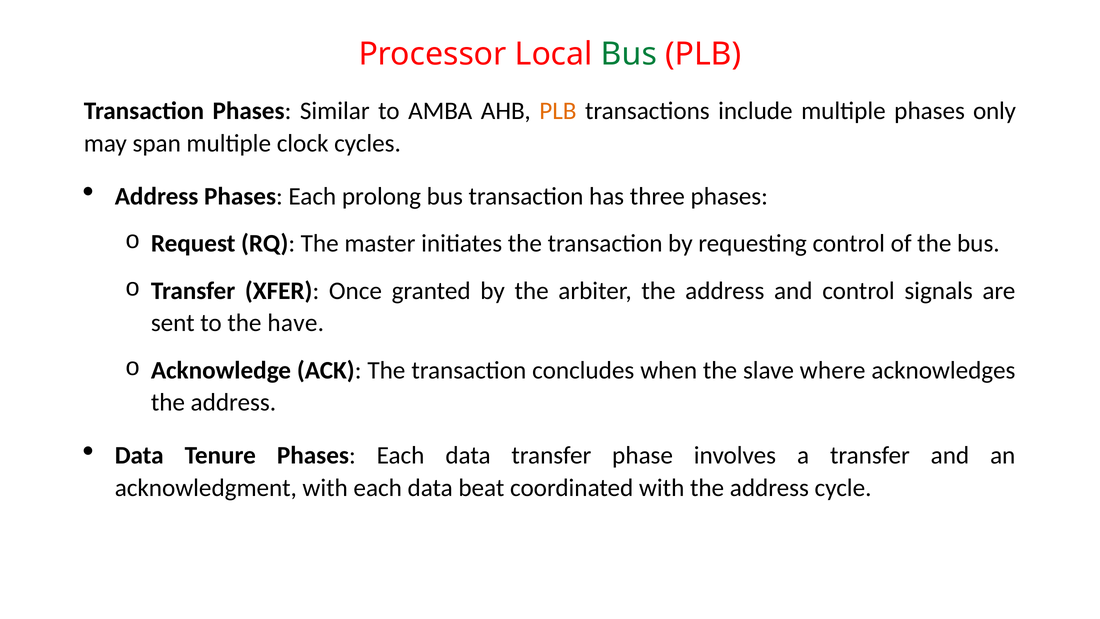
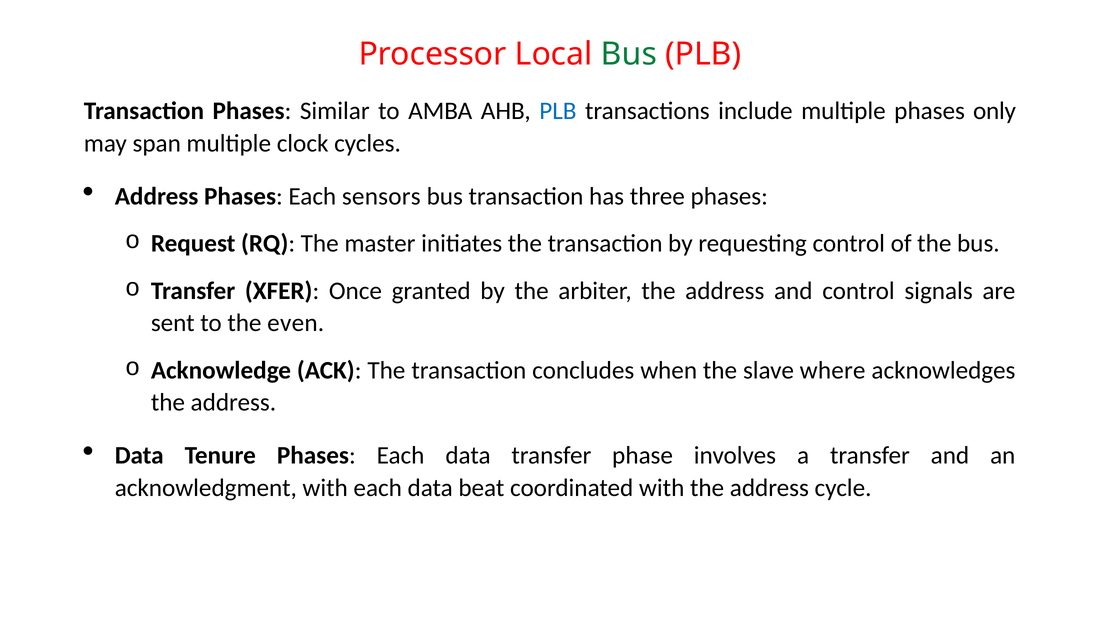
PLB at (558, 111) colour: orange -> blue
prolong: prolong -> sensors
have: have -> even
